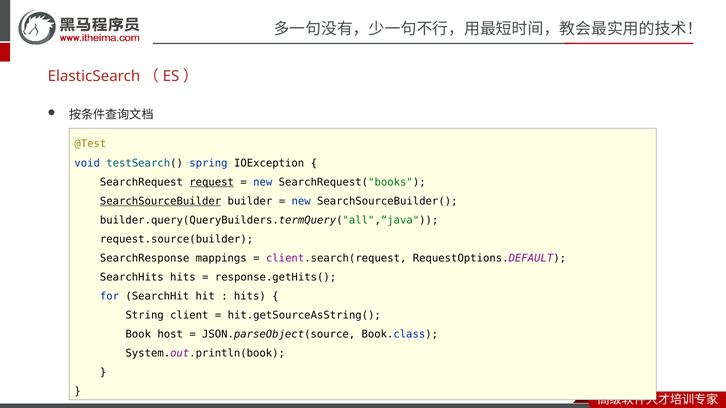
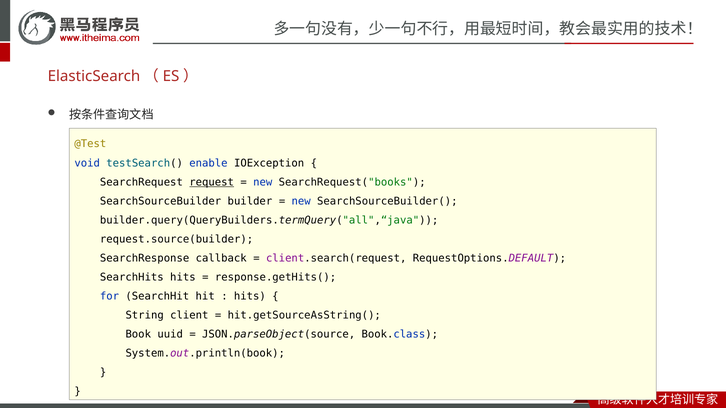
spring: spring -> enable
SearchSourceBuilder underline: present -> none
mappings: mappings -> callback
host: host -> uuid
